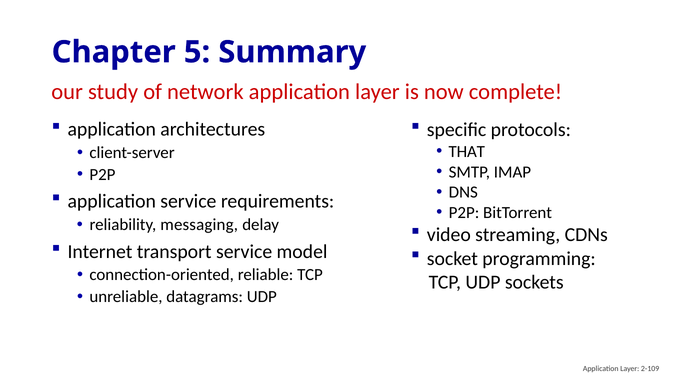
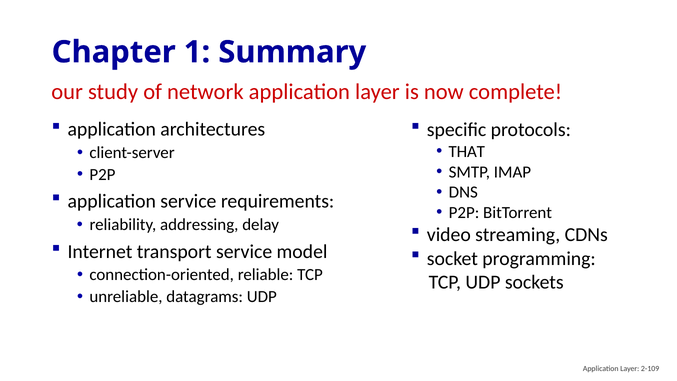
5: 5 -> 1
messaging: messaging -> addressing
